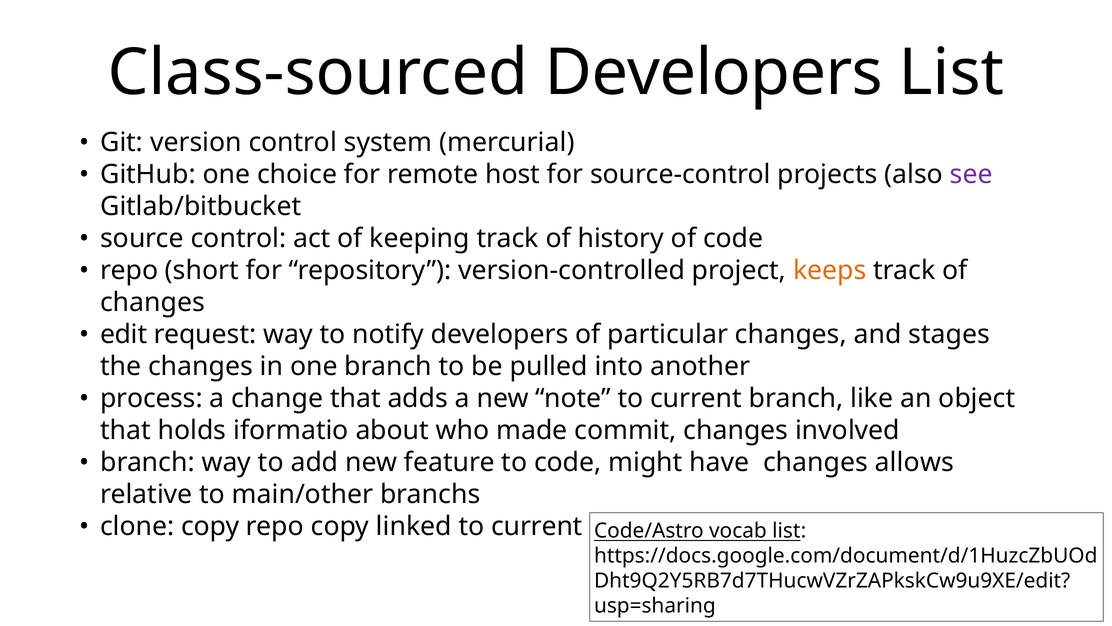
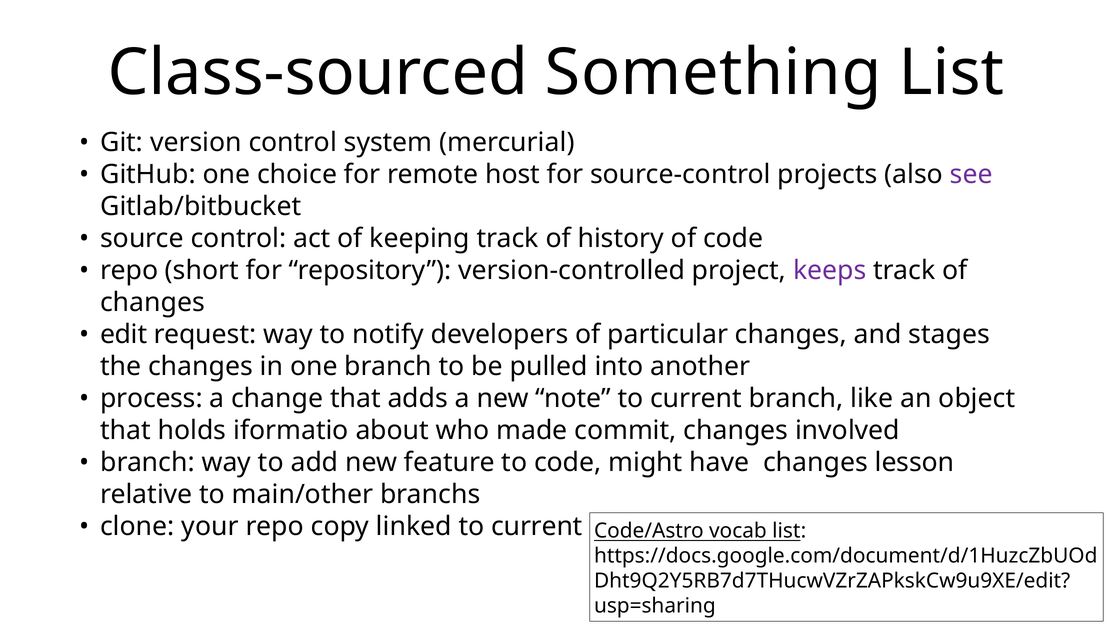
Class-sourced Developers: Developers -> Something
keeps colour: orange -> purple
allows: allows -> lesson
clone copy: copy -> your
